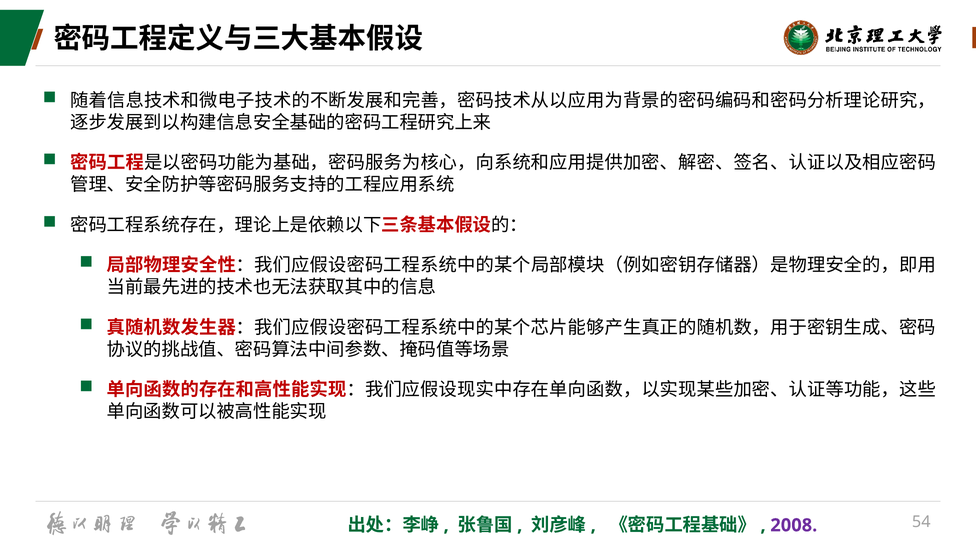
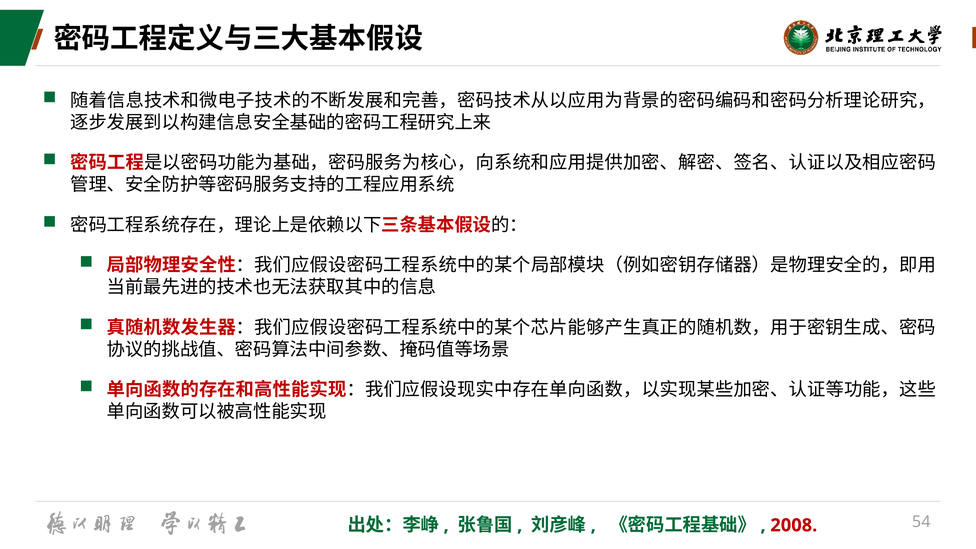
2008 colour: purple -> red
